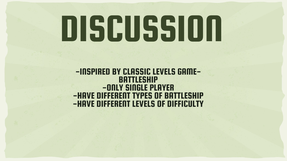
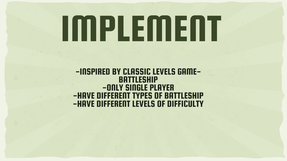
DISCUSSION: DISCUSSION -> IMPLEMENT
